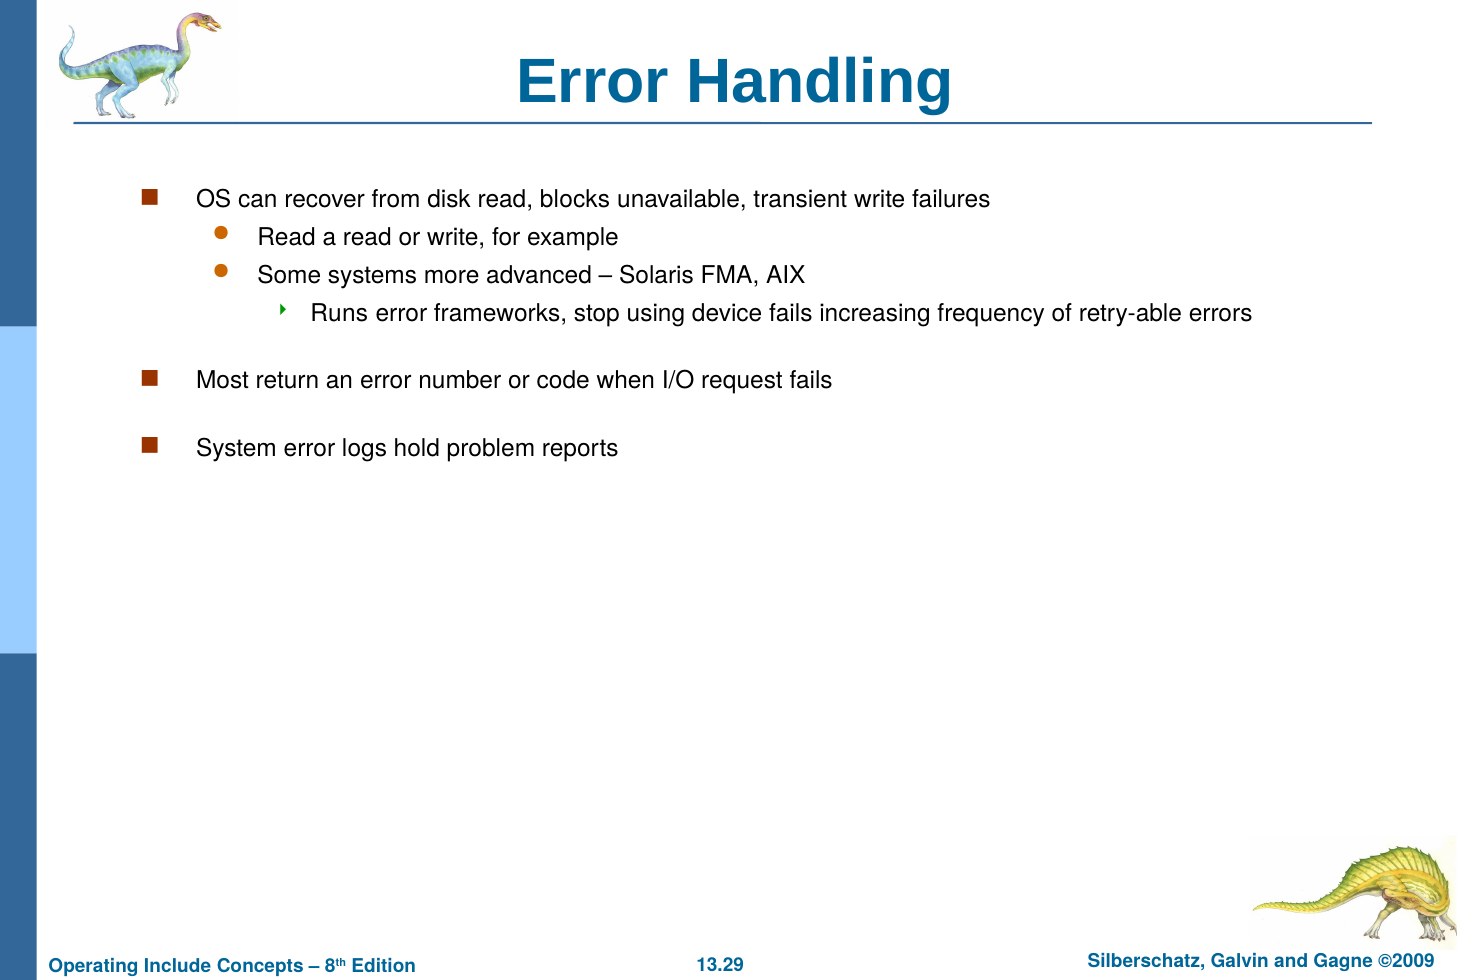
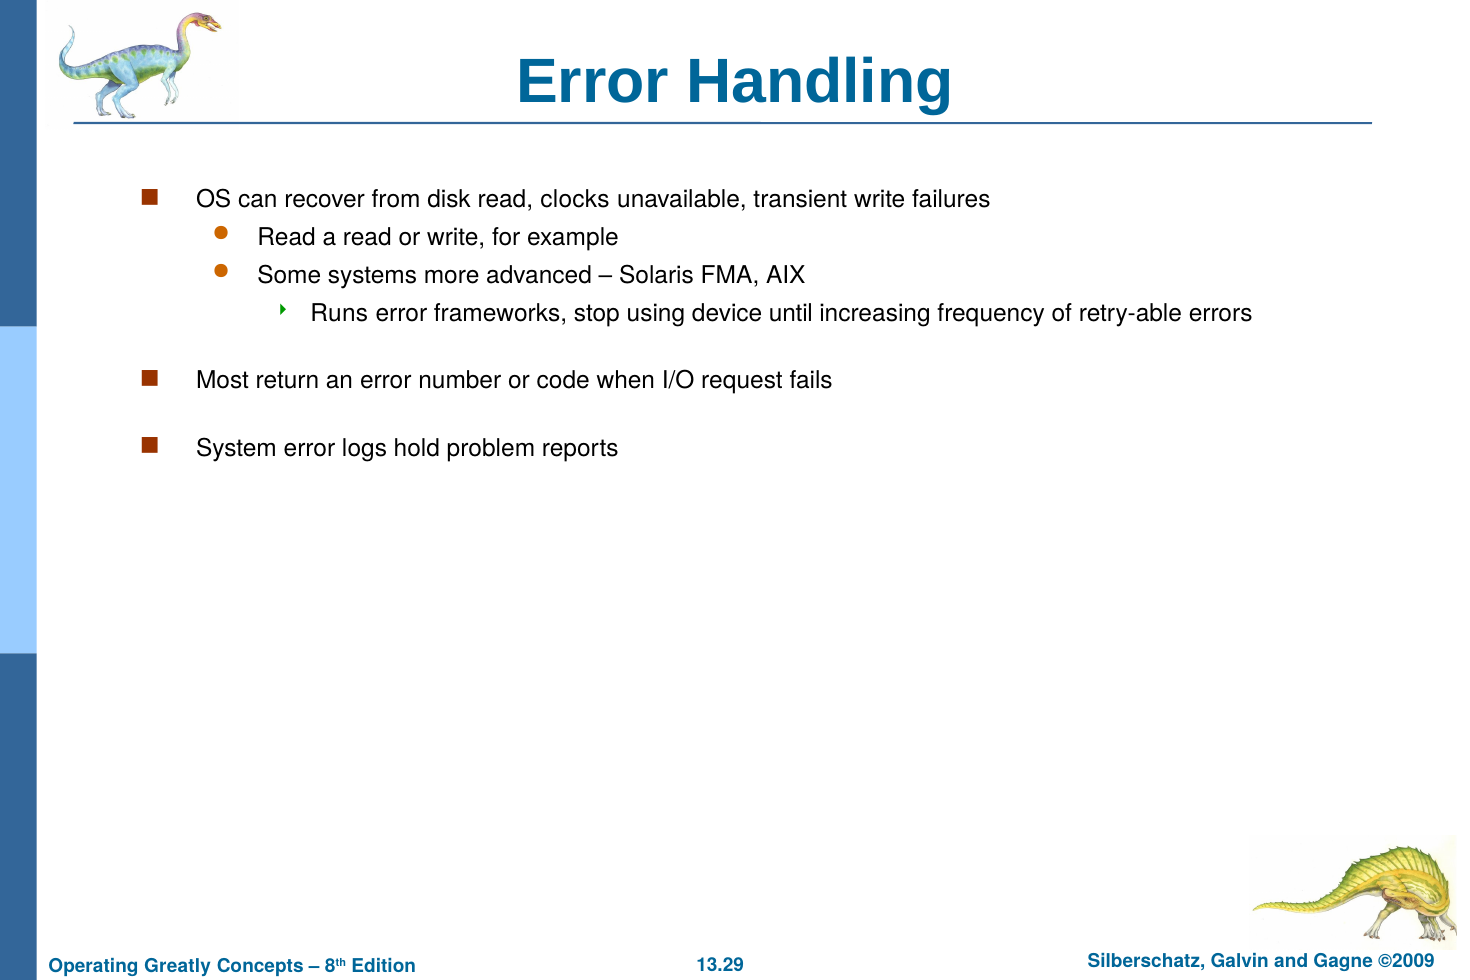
blocks: blocks -> clocks
device fails: fails -> until
Include: Include -> Greatly
